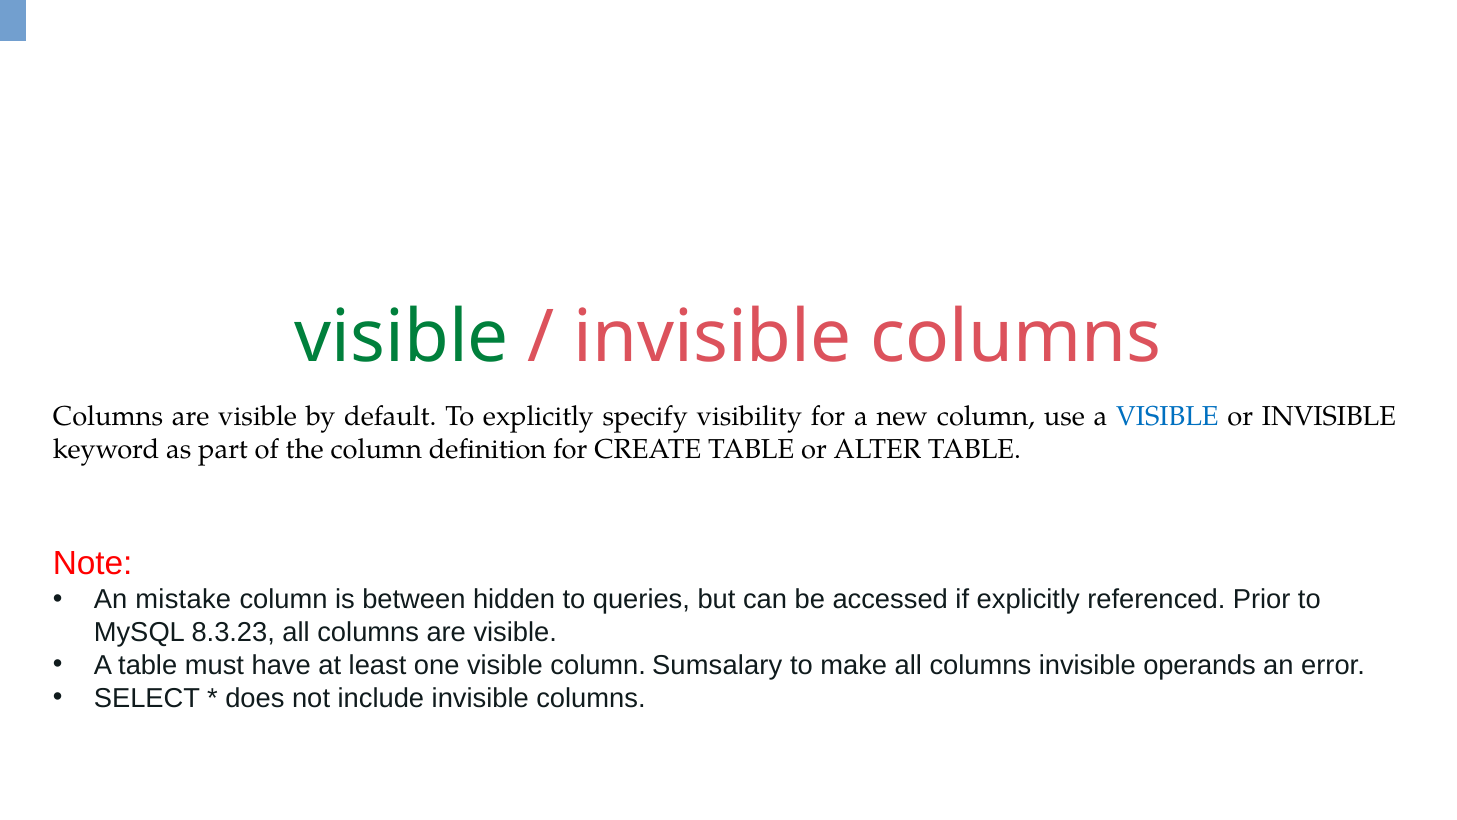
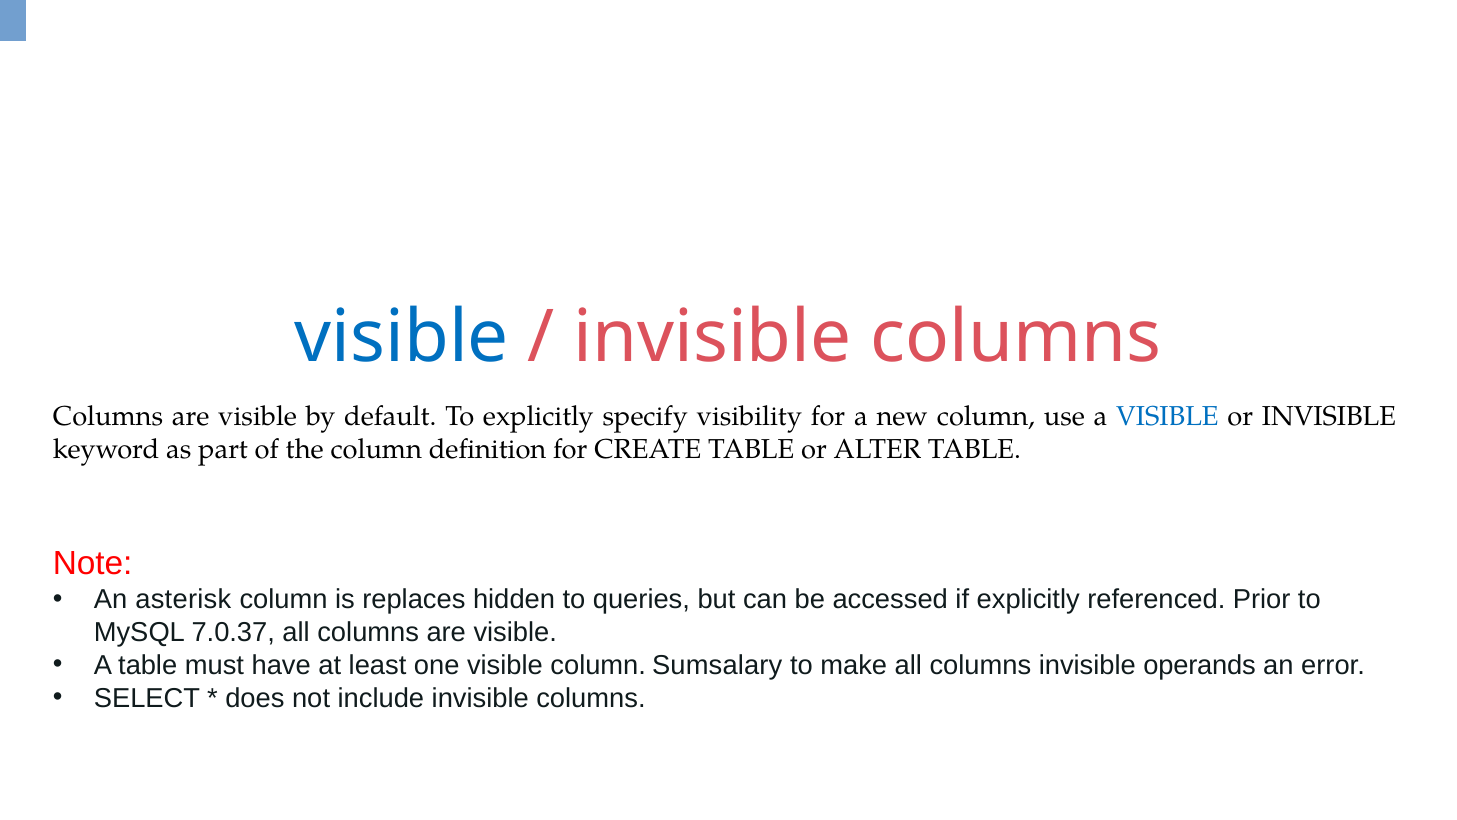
visible at (402, 337) colour: green -> blue
mistake: mistake -> asterisk
between: between -> replaces
8.3.23: 8.3.23 -> 7.0.37
